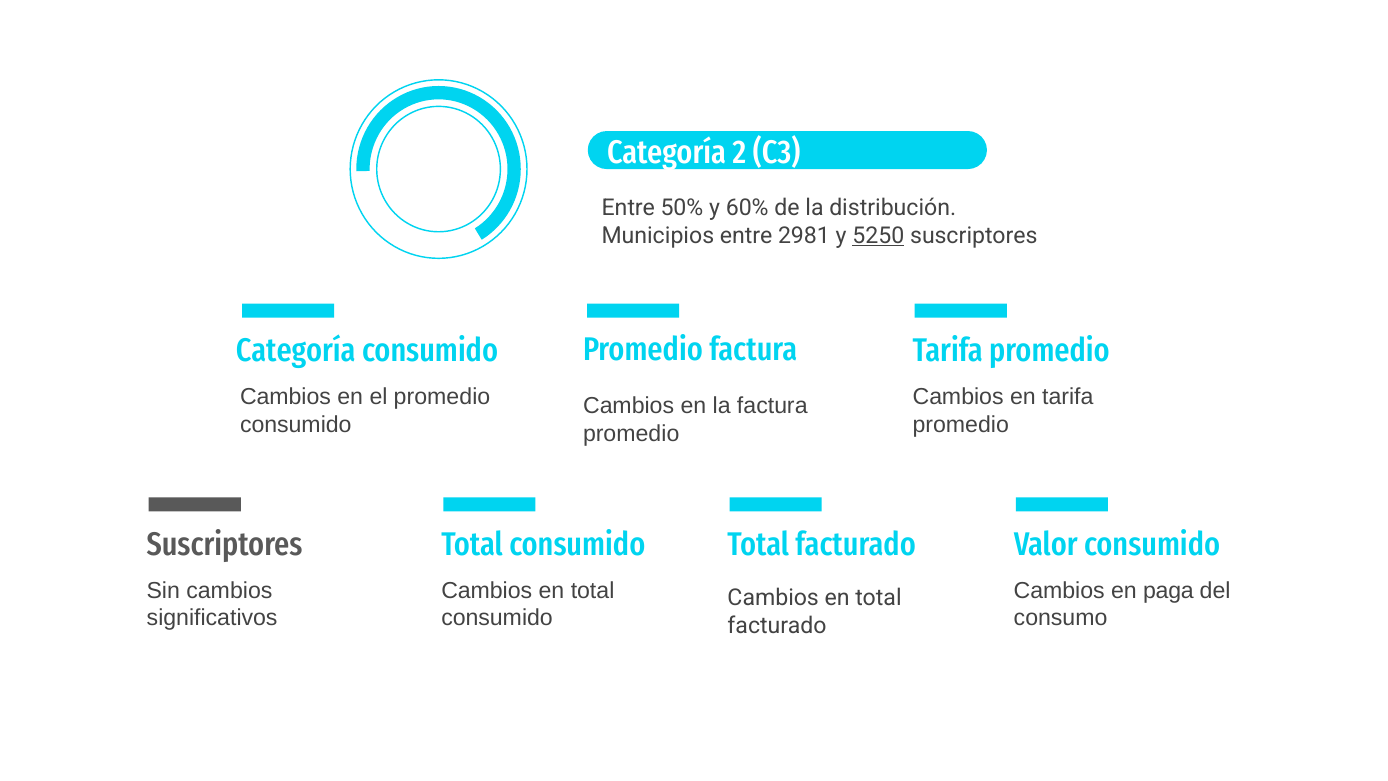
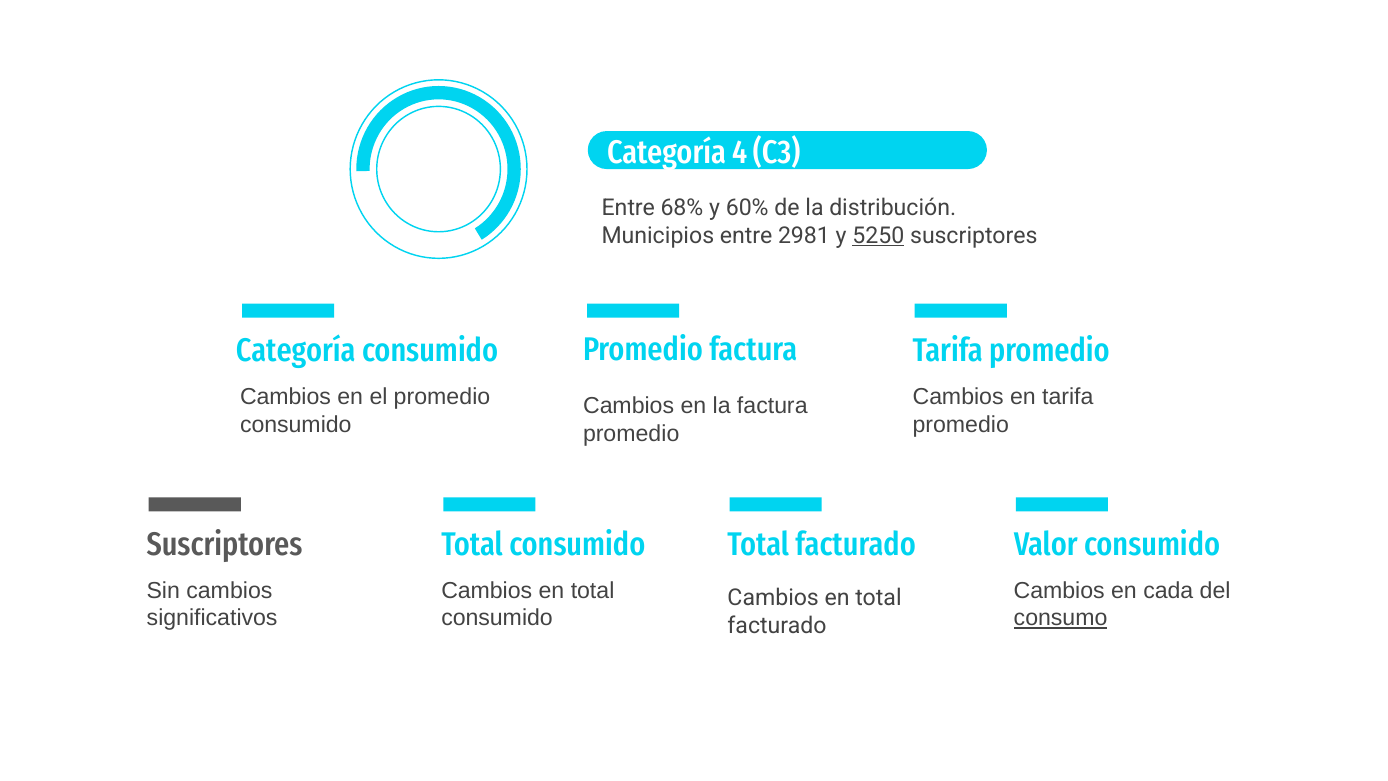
2: 2 -> 4
50%: 50% -> 68%
paga: paga -> cada
consumo underline: none -> present
